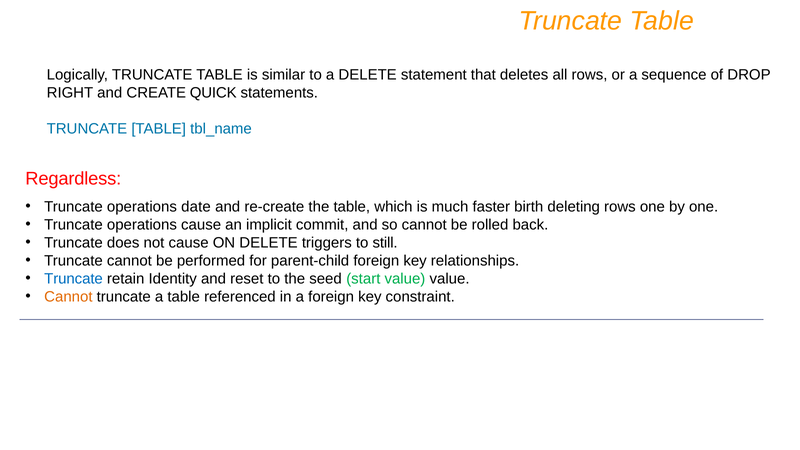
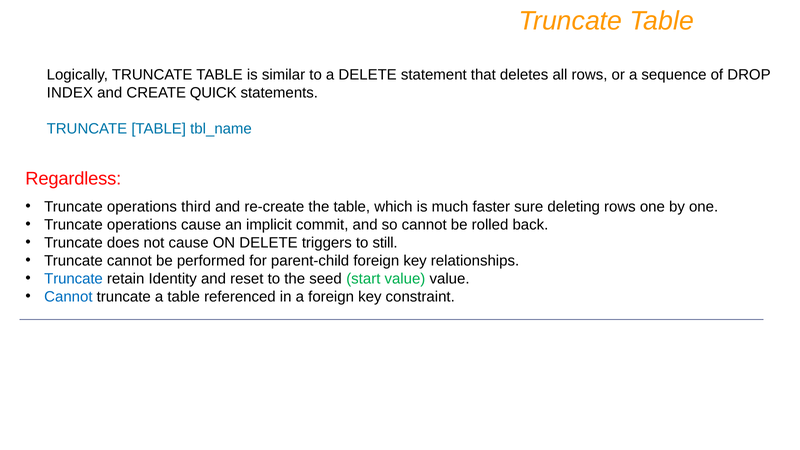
RIGHT: RIGHT -> INDEX
date: date -> third
birth: birth -> sure
Cannot at (68, 297) colour: orange -> blue
